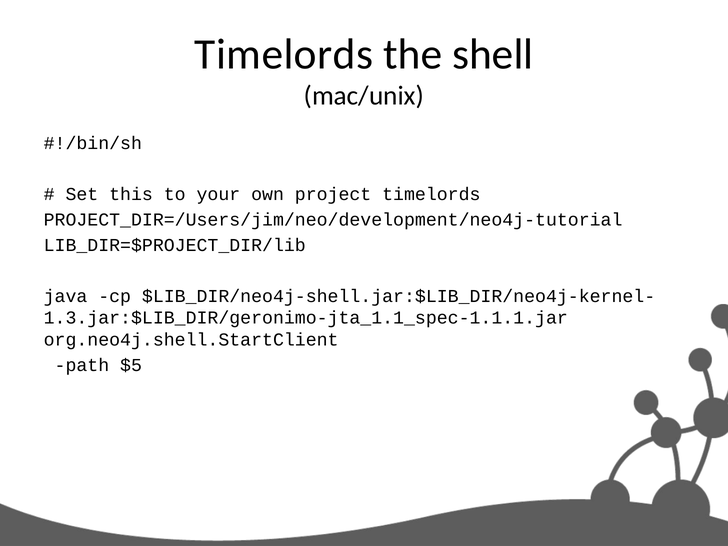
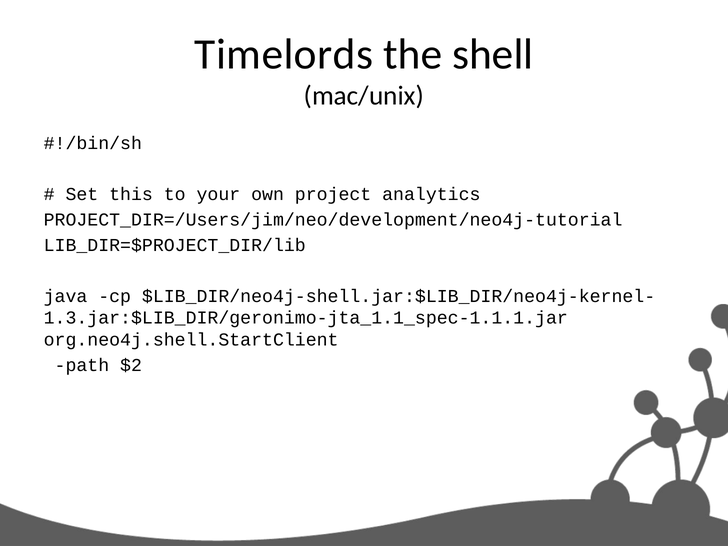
project timelords: timelords -> analytics
$5: $5 -> $2
